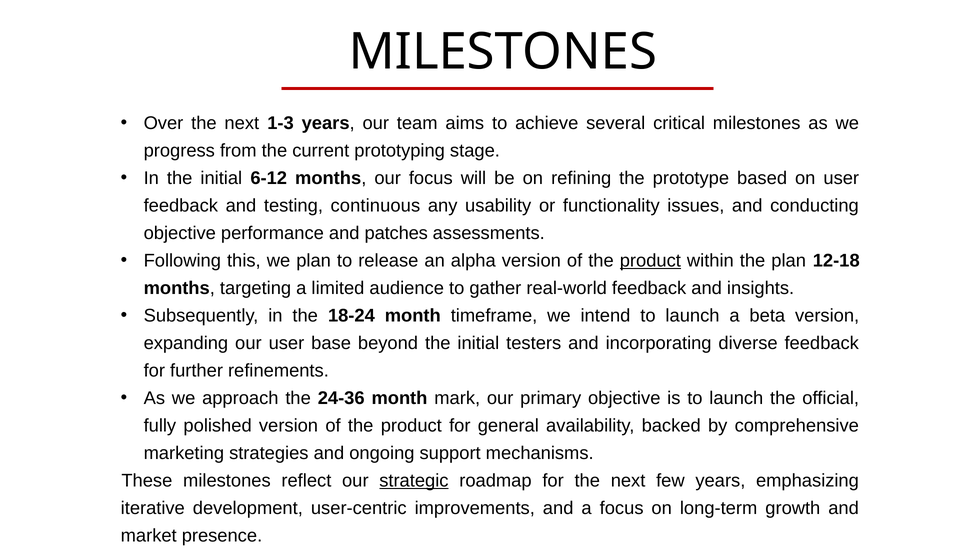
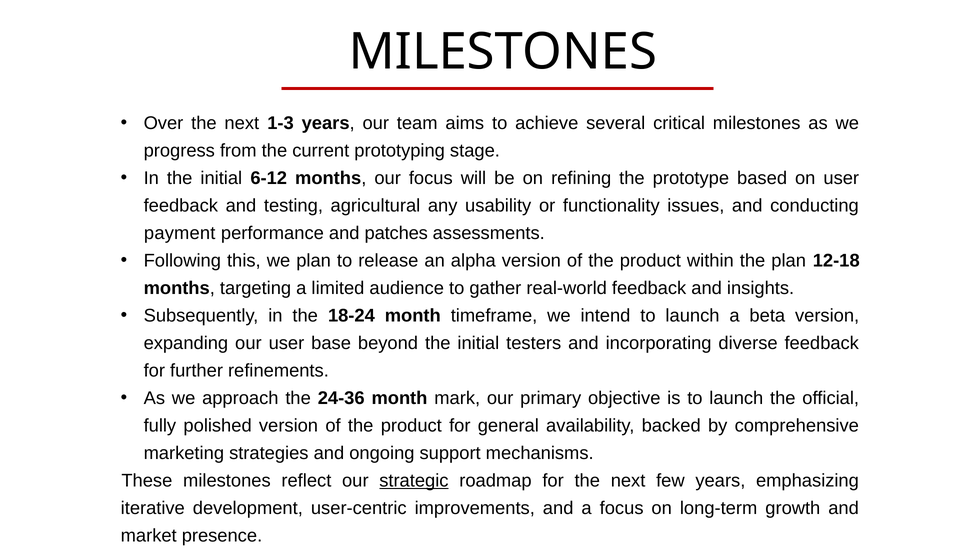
continuous: continuous -> agricultural
objective at (180, 233): objective -> payment
product at (650, 261) underline: present -> none
